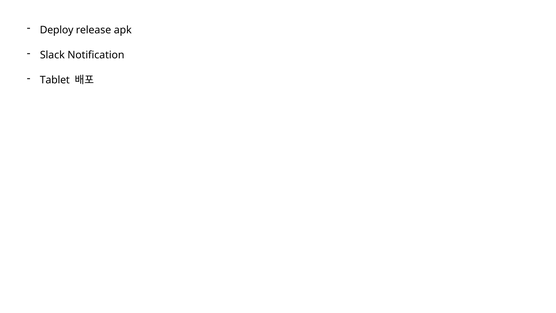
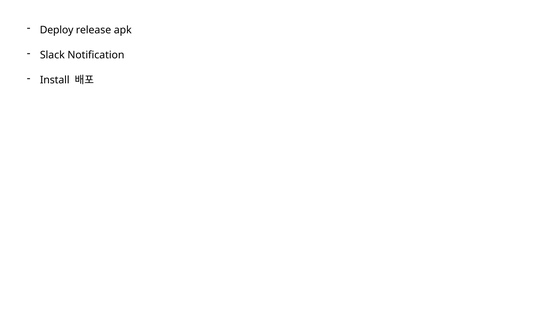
Tablet: Tablet -> Install
